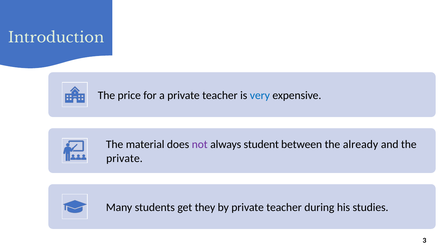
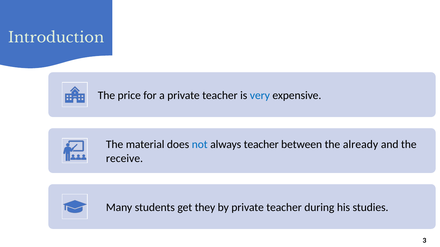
not colour: purple -> blue
always student: student -> teacher
private at (124, 159): private -> receive
